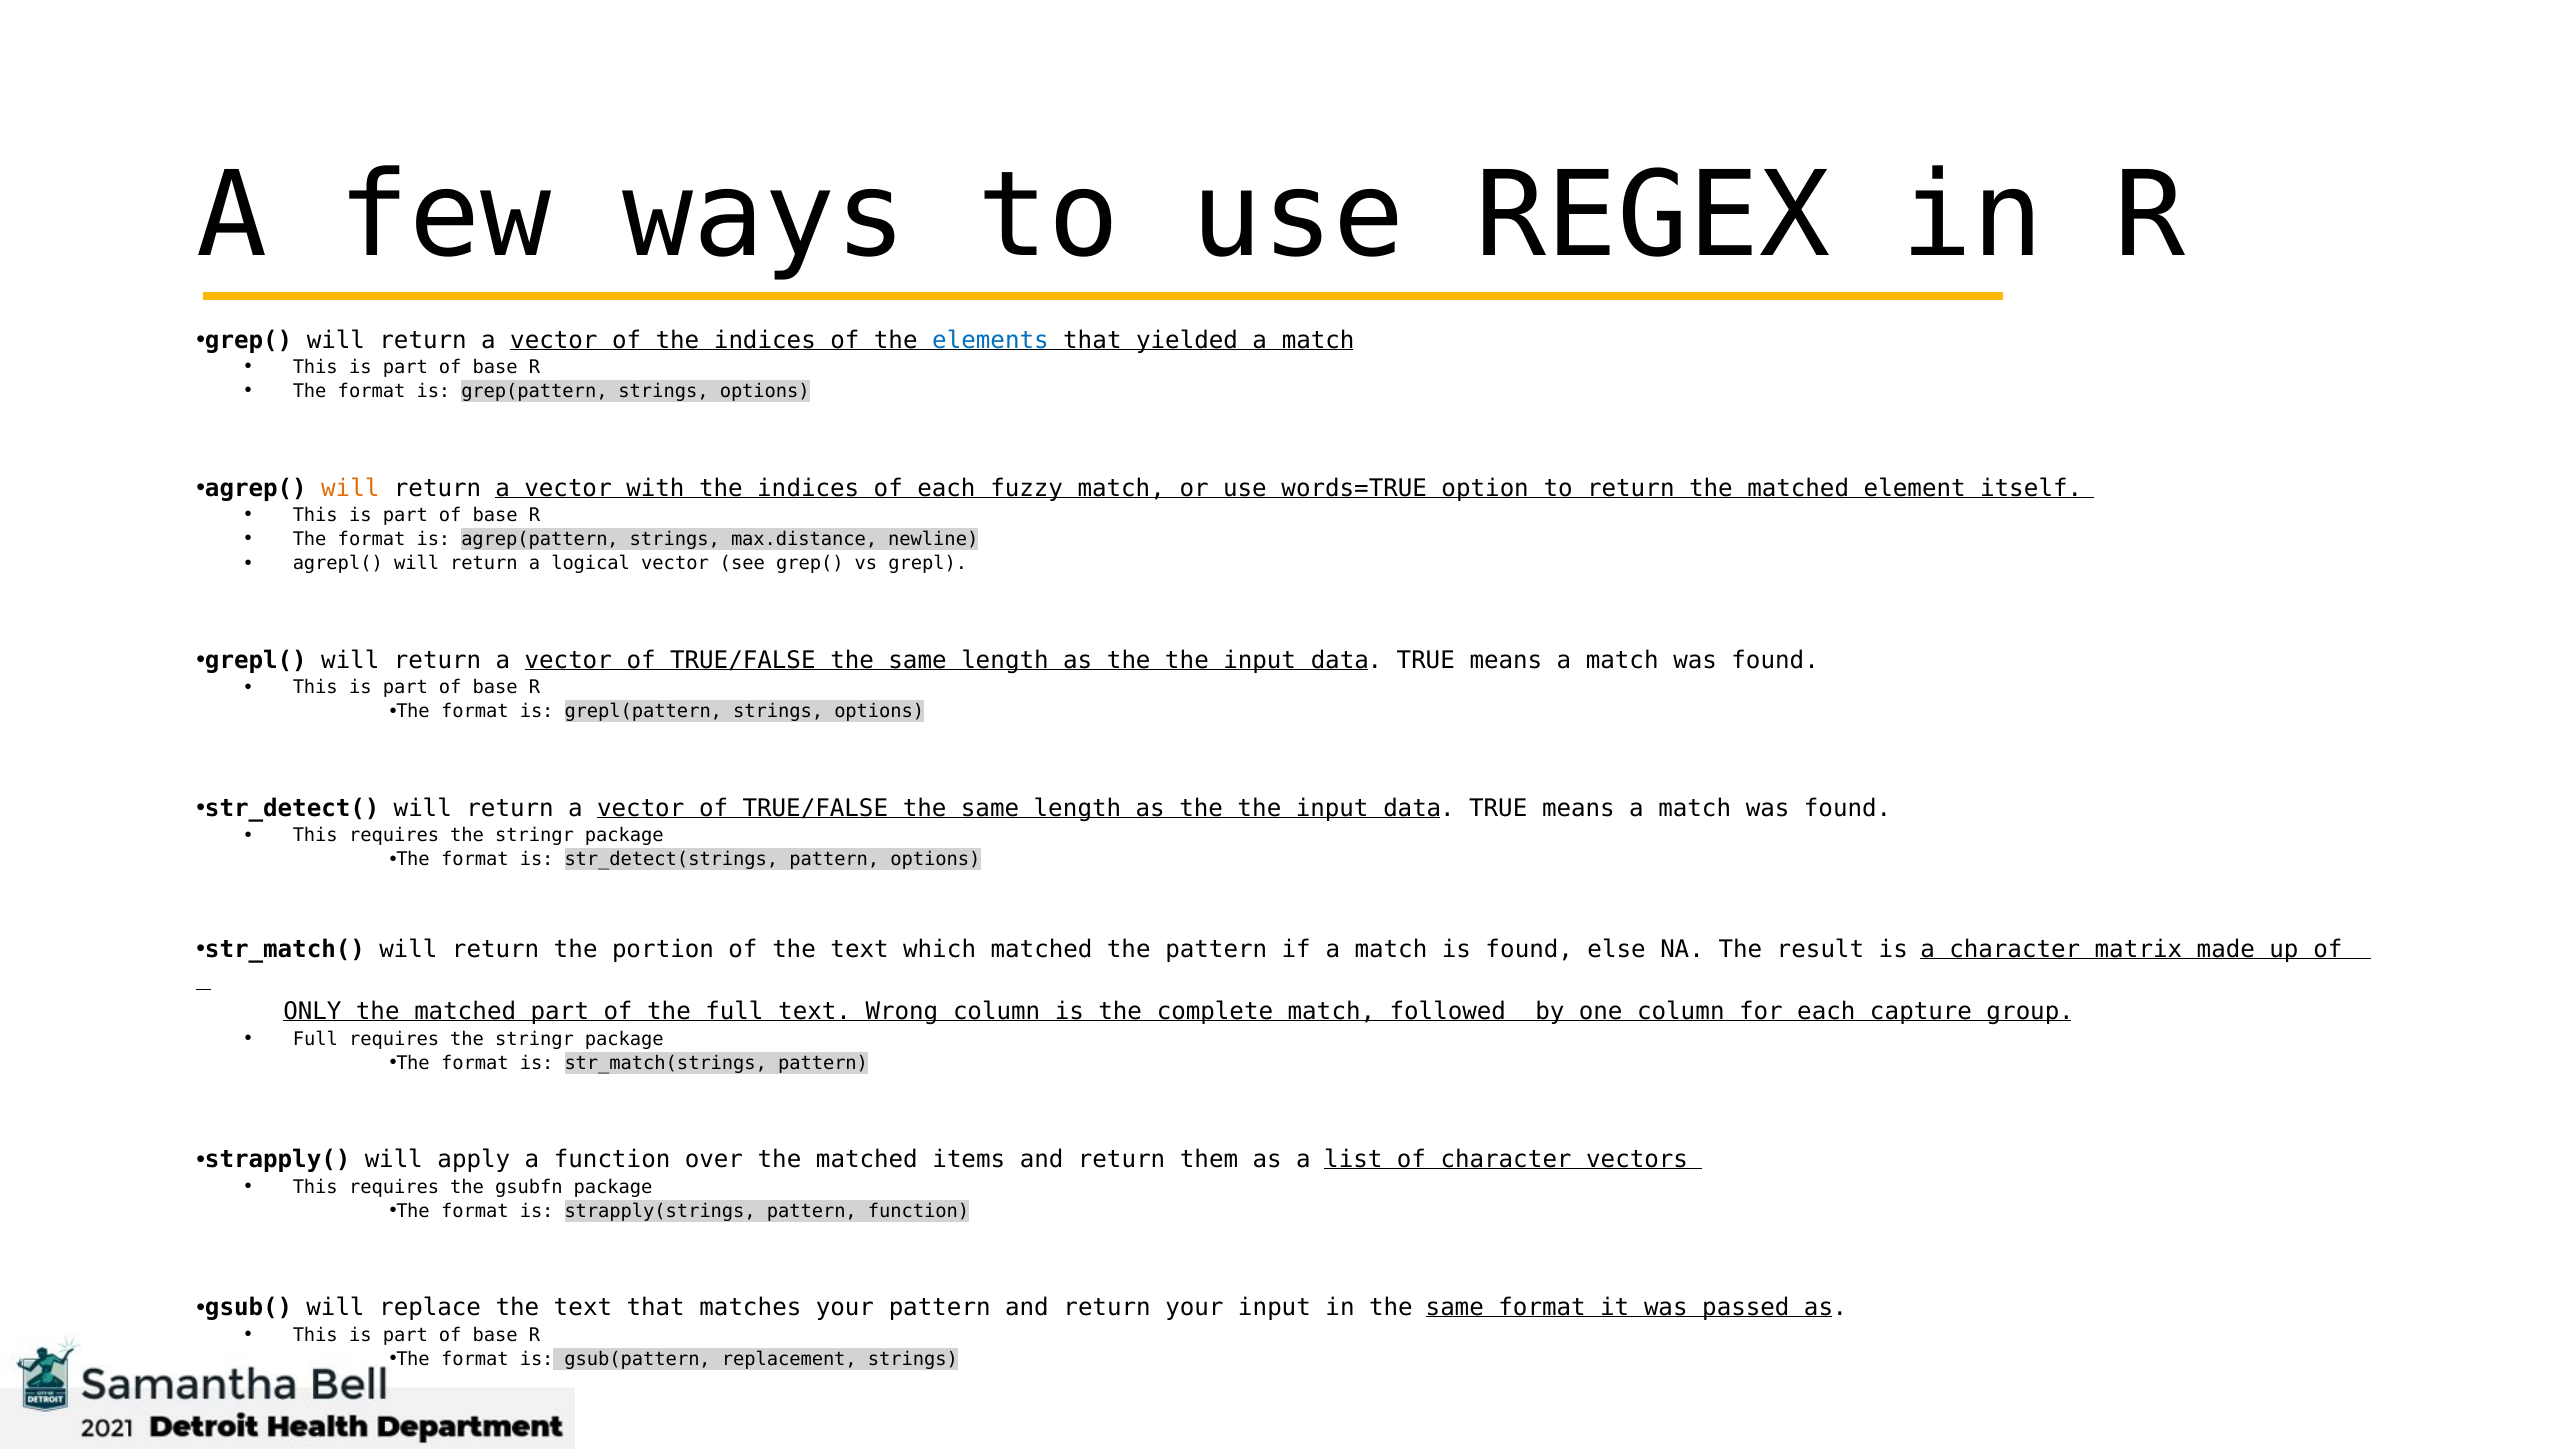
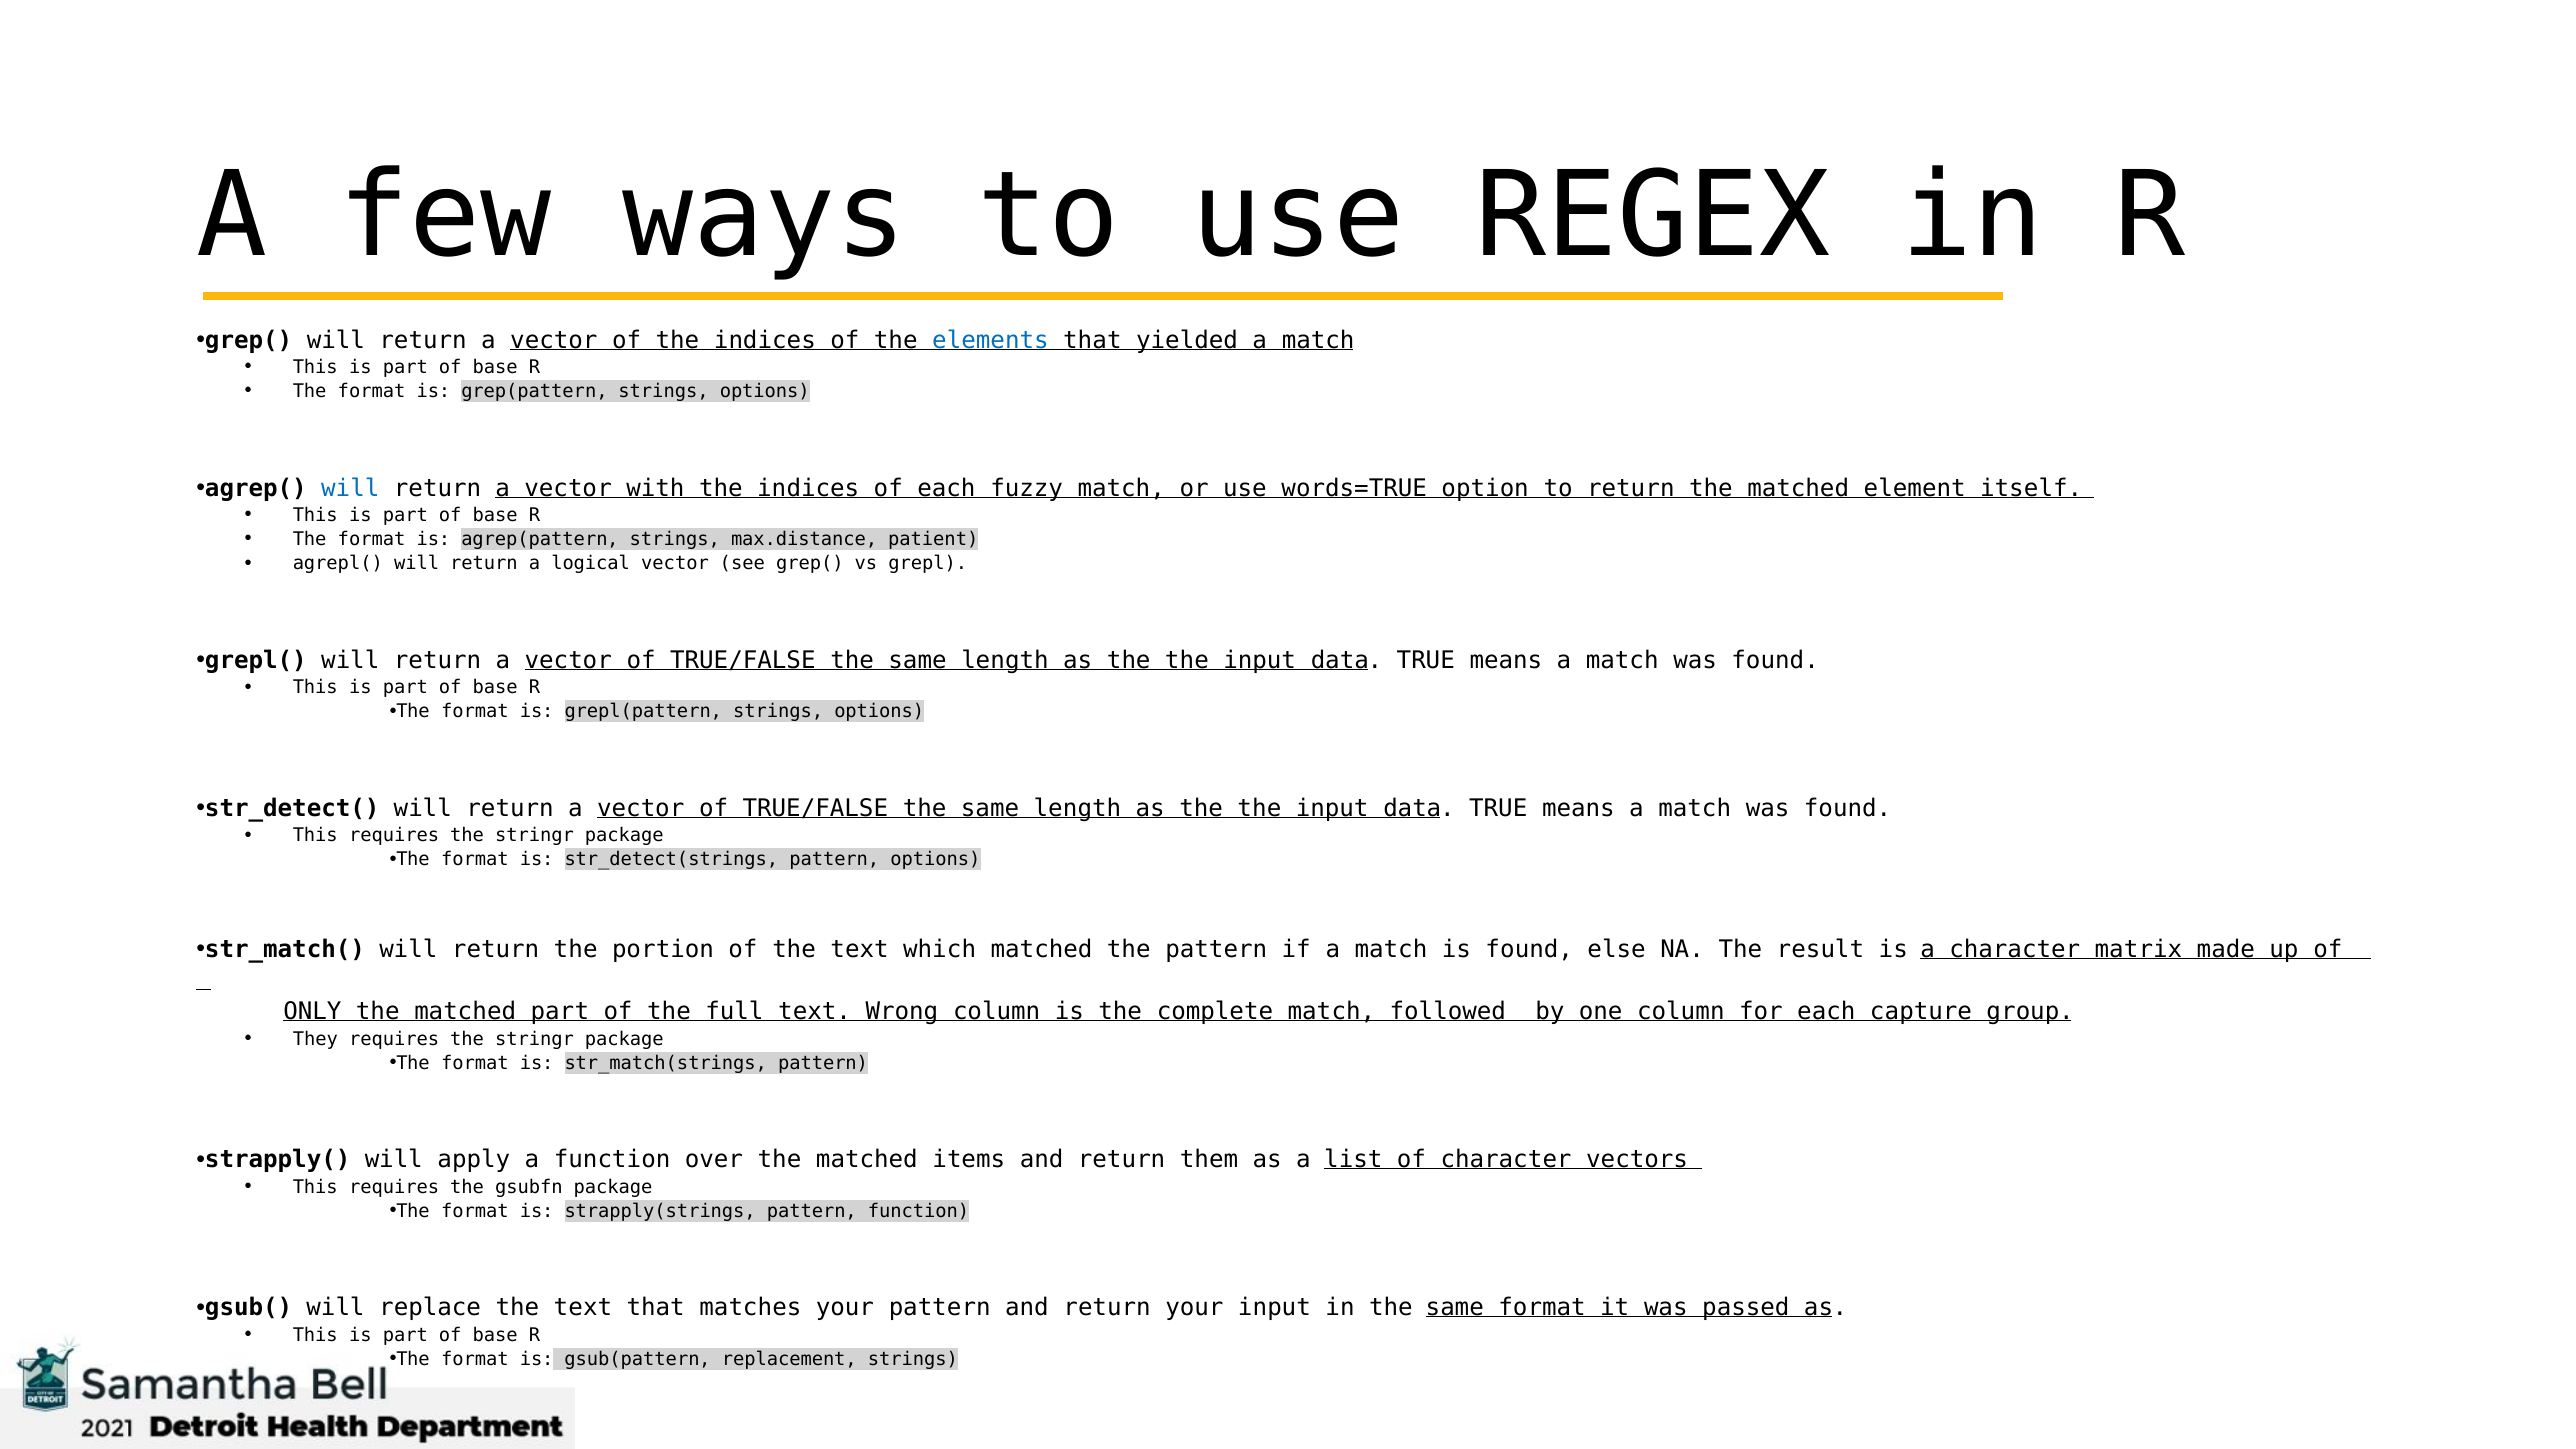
will at (350, 489) colour: orange -> blue
newline: newline -> patient
Full at (315, 1039): Full -> They
